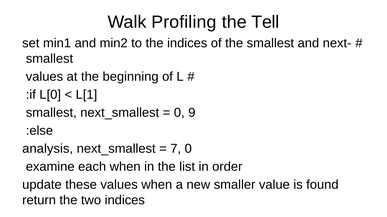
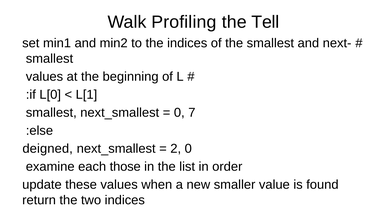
9: 9 -> 7
analysis: analysis -> deigned
7: 7 -> 2
each when: when -> those
